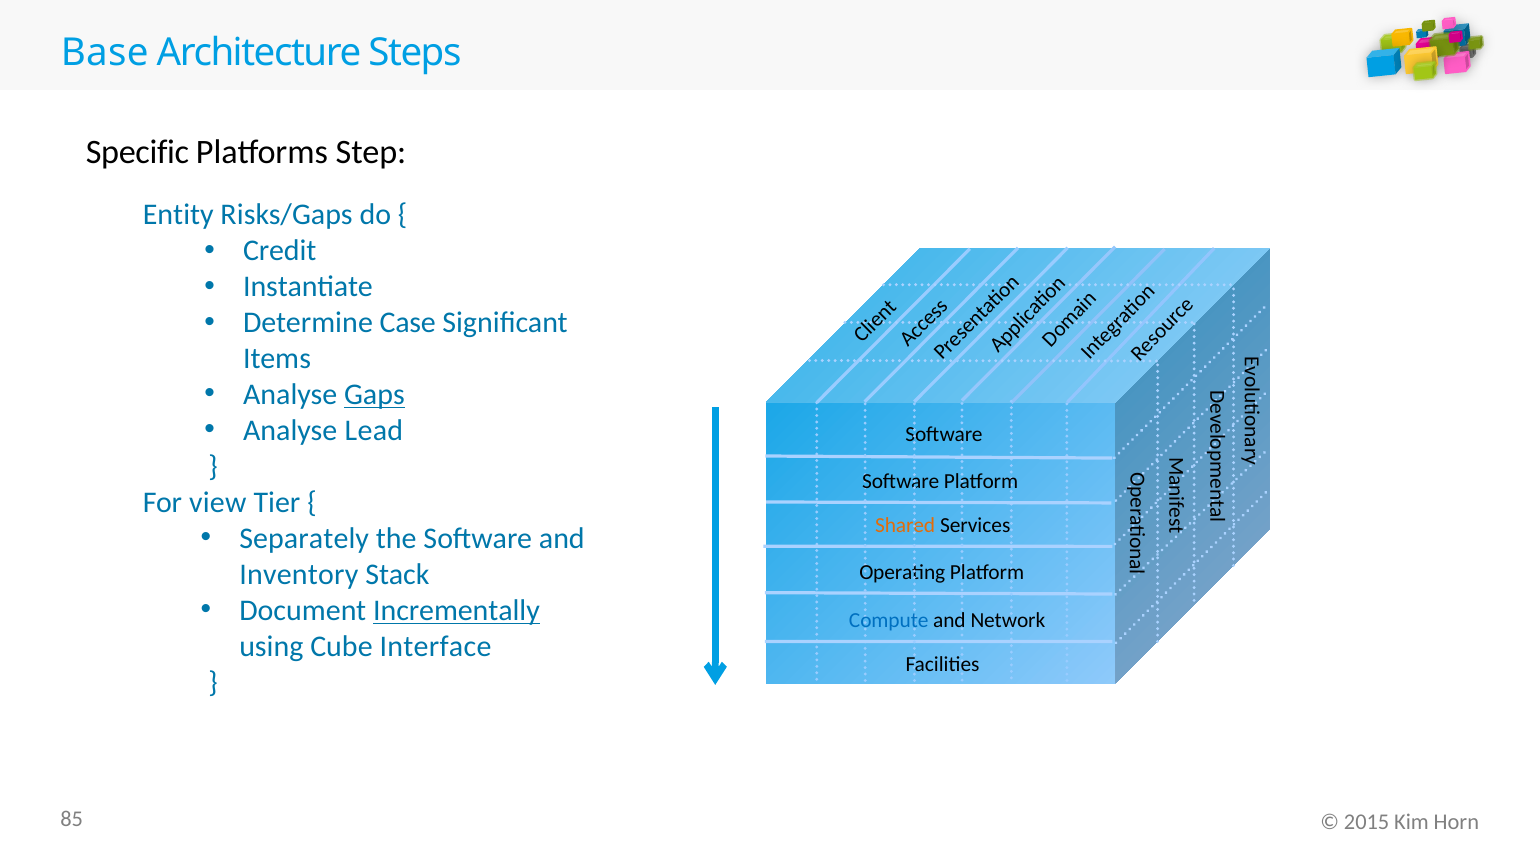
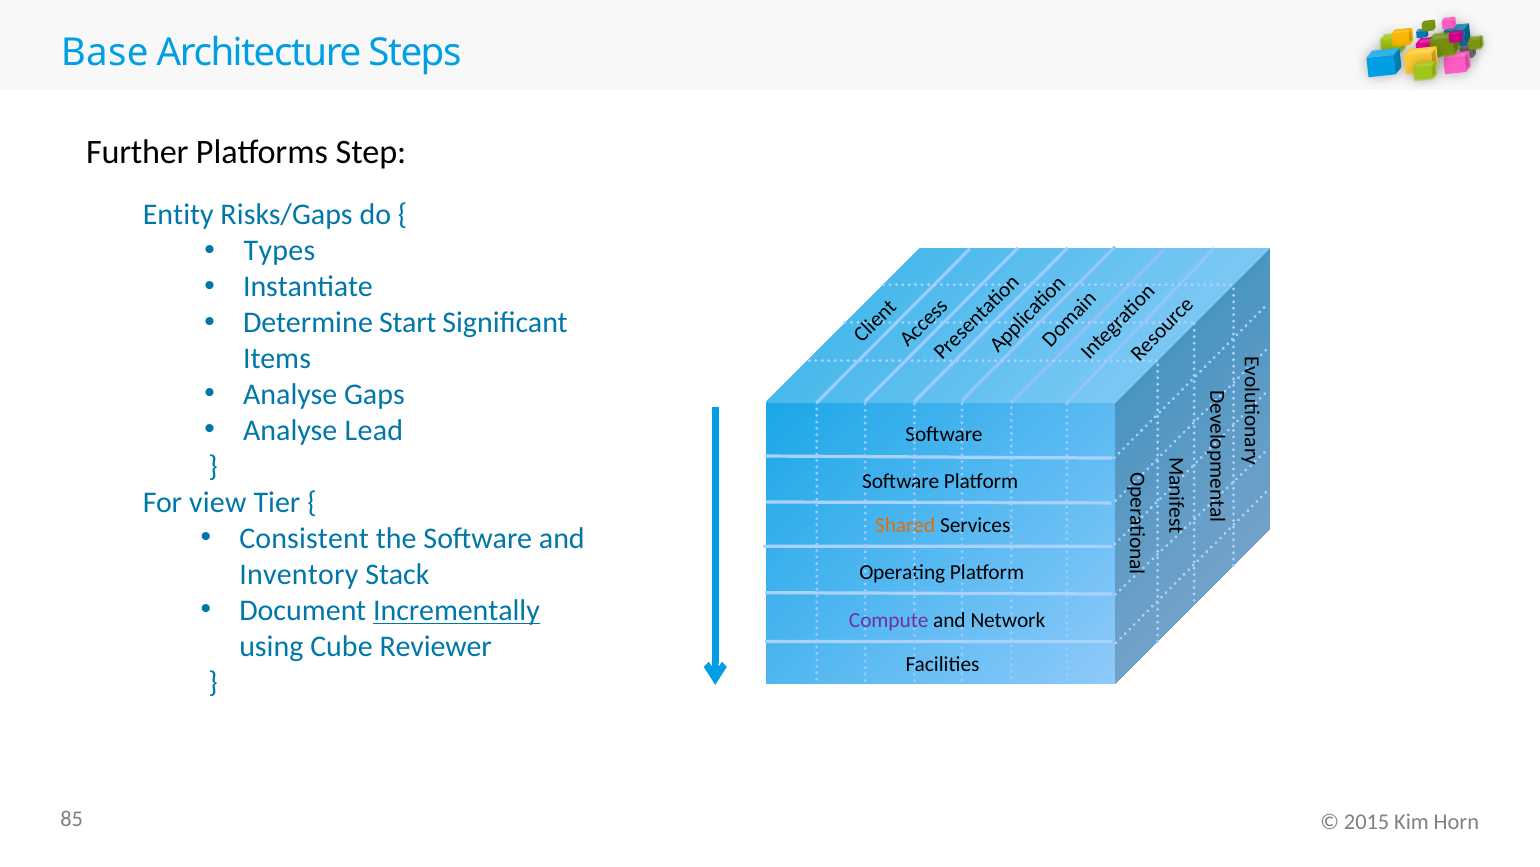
Specific: Specific -> Further
Credit: Credit -> Types
Case: Case -> Start
Gaps underline: present -> none
Separately: Separately -> Consistent
Compute colour: blue -> purple
Interface: Interface -> Reviewer
